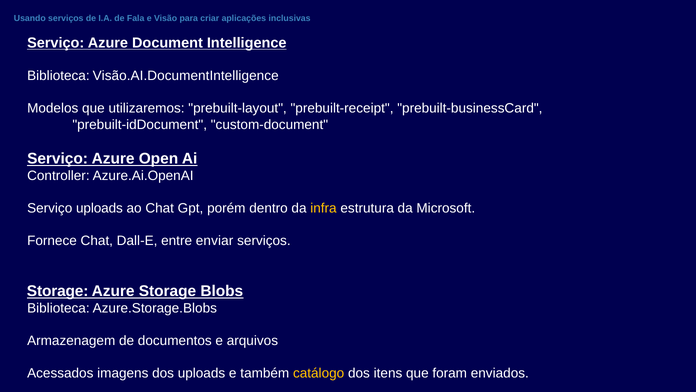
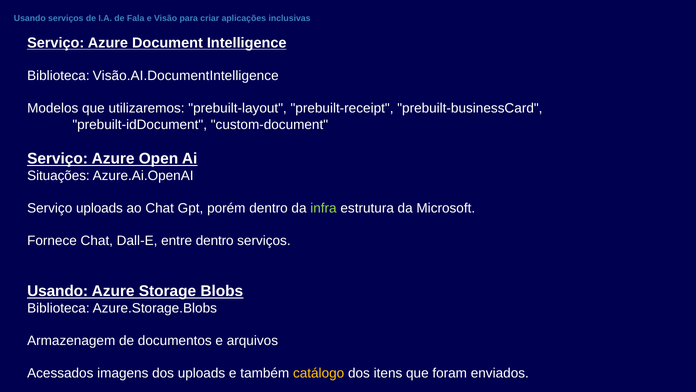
Controller: Controller -> Situações
infra colour: yellow -> light green
entre enviar: enviar -> dentro
Storage at (58, 291): Storage -> Usando
